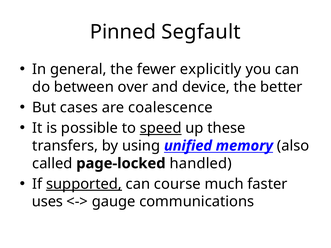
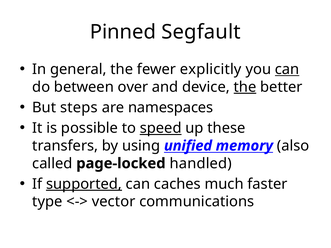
can at (287, 69) underline: none -> present
the at (245, 87) underline: none -> present
cases: cases -> steps
coalescence: coalescence -> namespaces
course: course -> caches
uses: uses -> type
gauge: gauge -> vector
